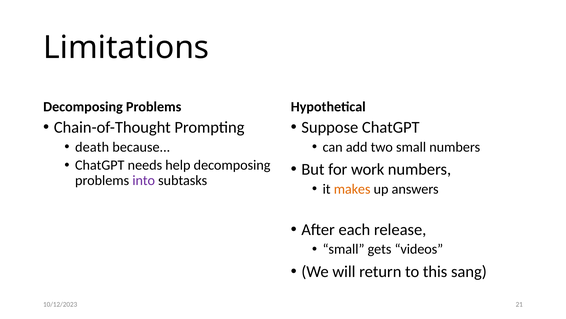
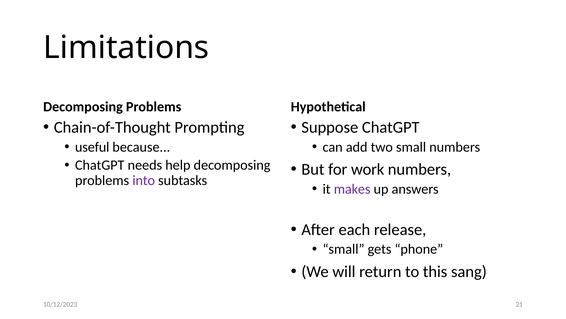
death: death -> useful
makes colour: orange -> purple
videos: videos -> phone
